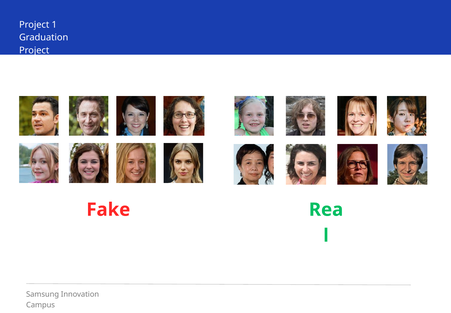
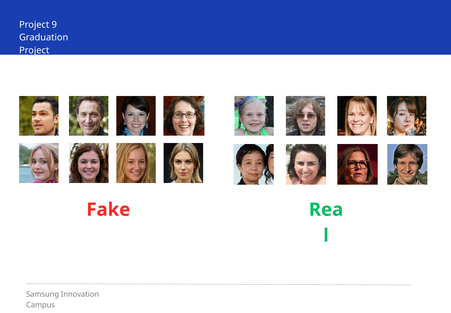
1: 1 -> 9
